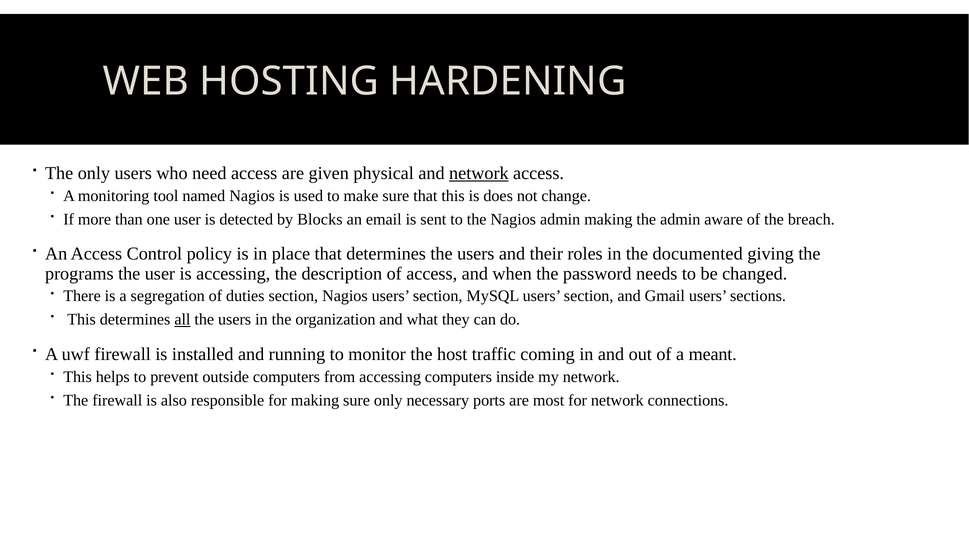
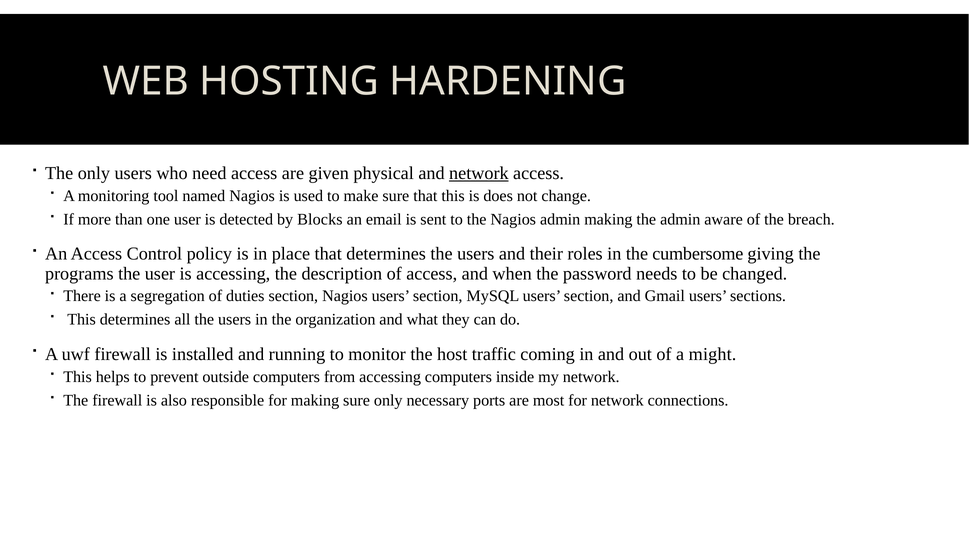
documented: documented -> cumbersome
all underline: present -> none
meant: meant -> might
